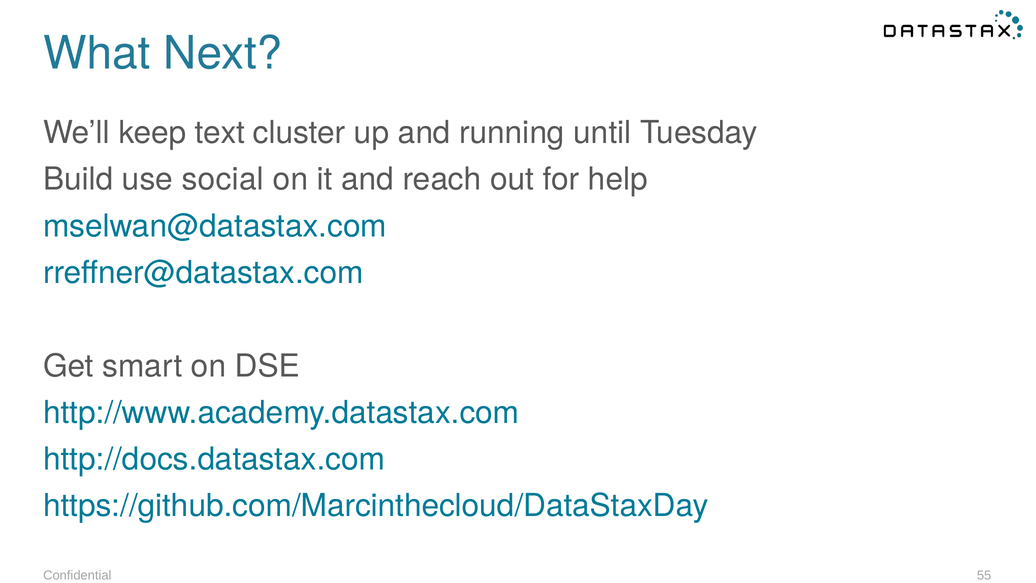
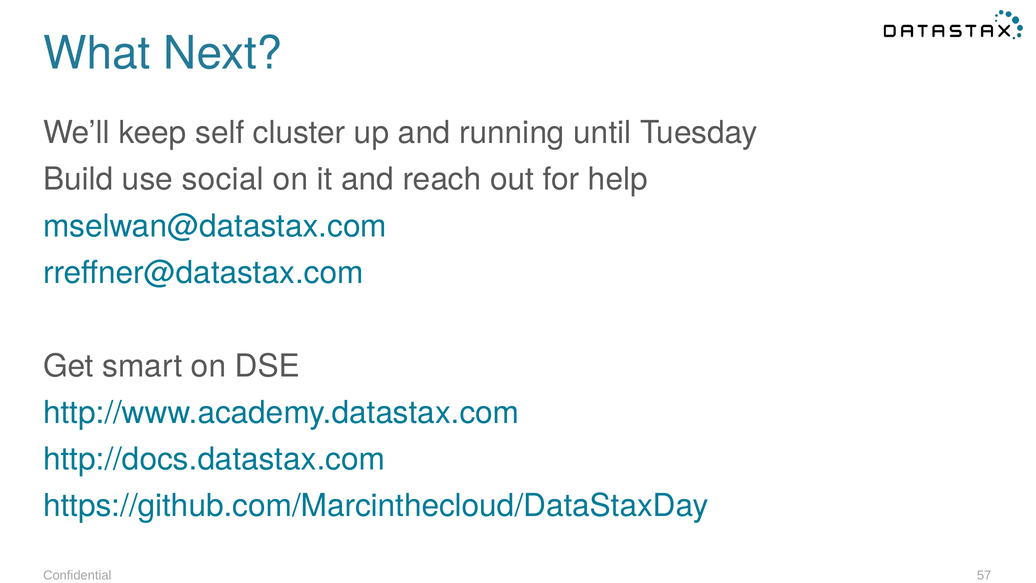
text: text -> self
55: 55 -> 57
